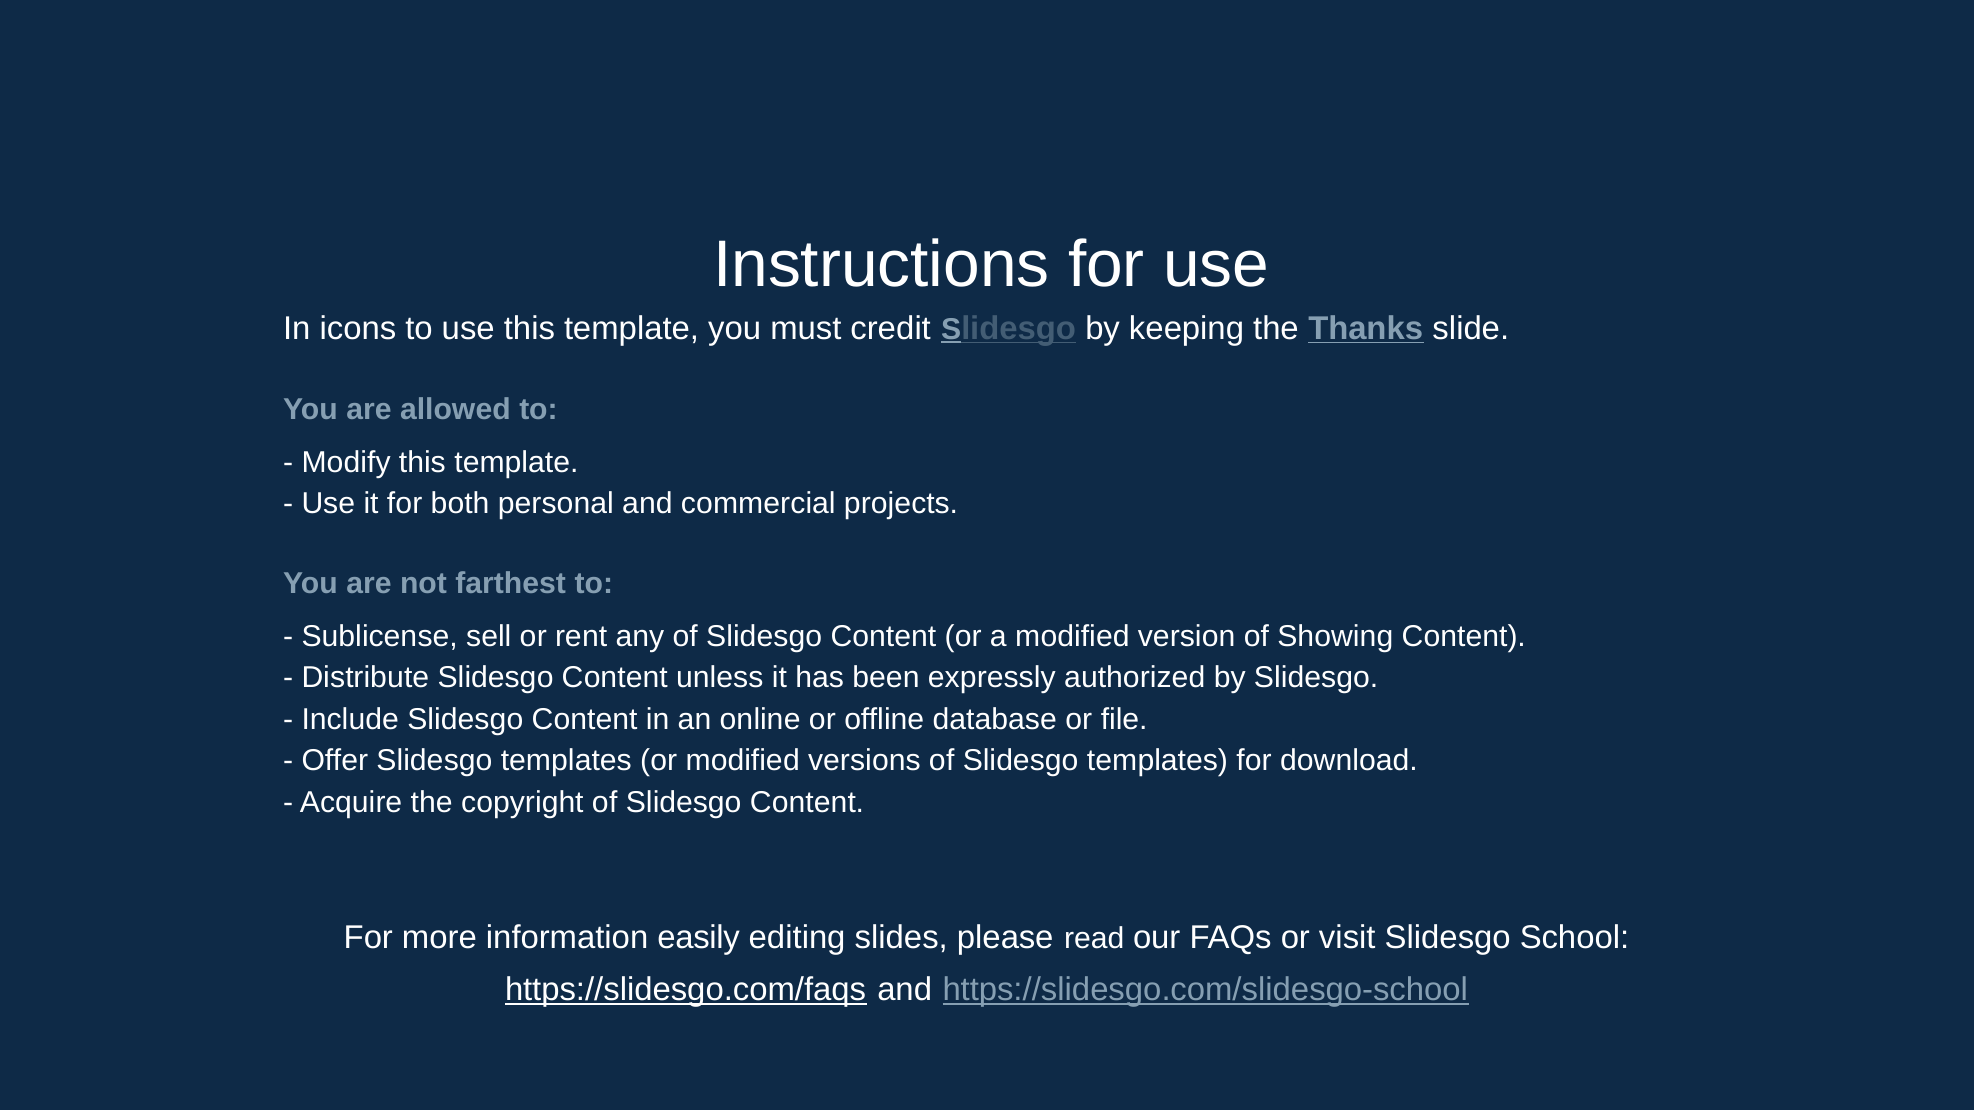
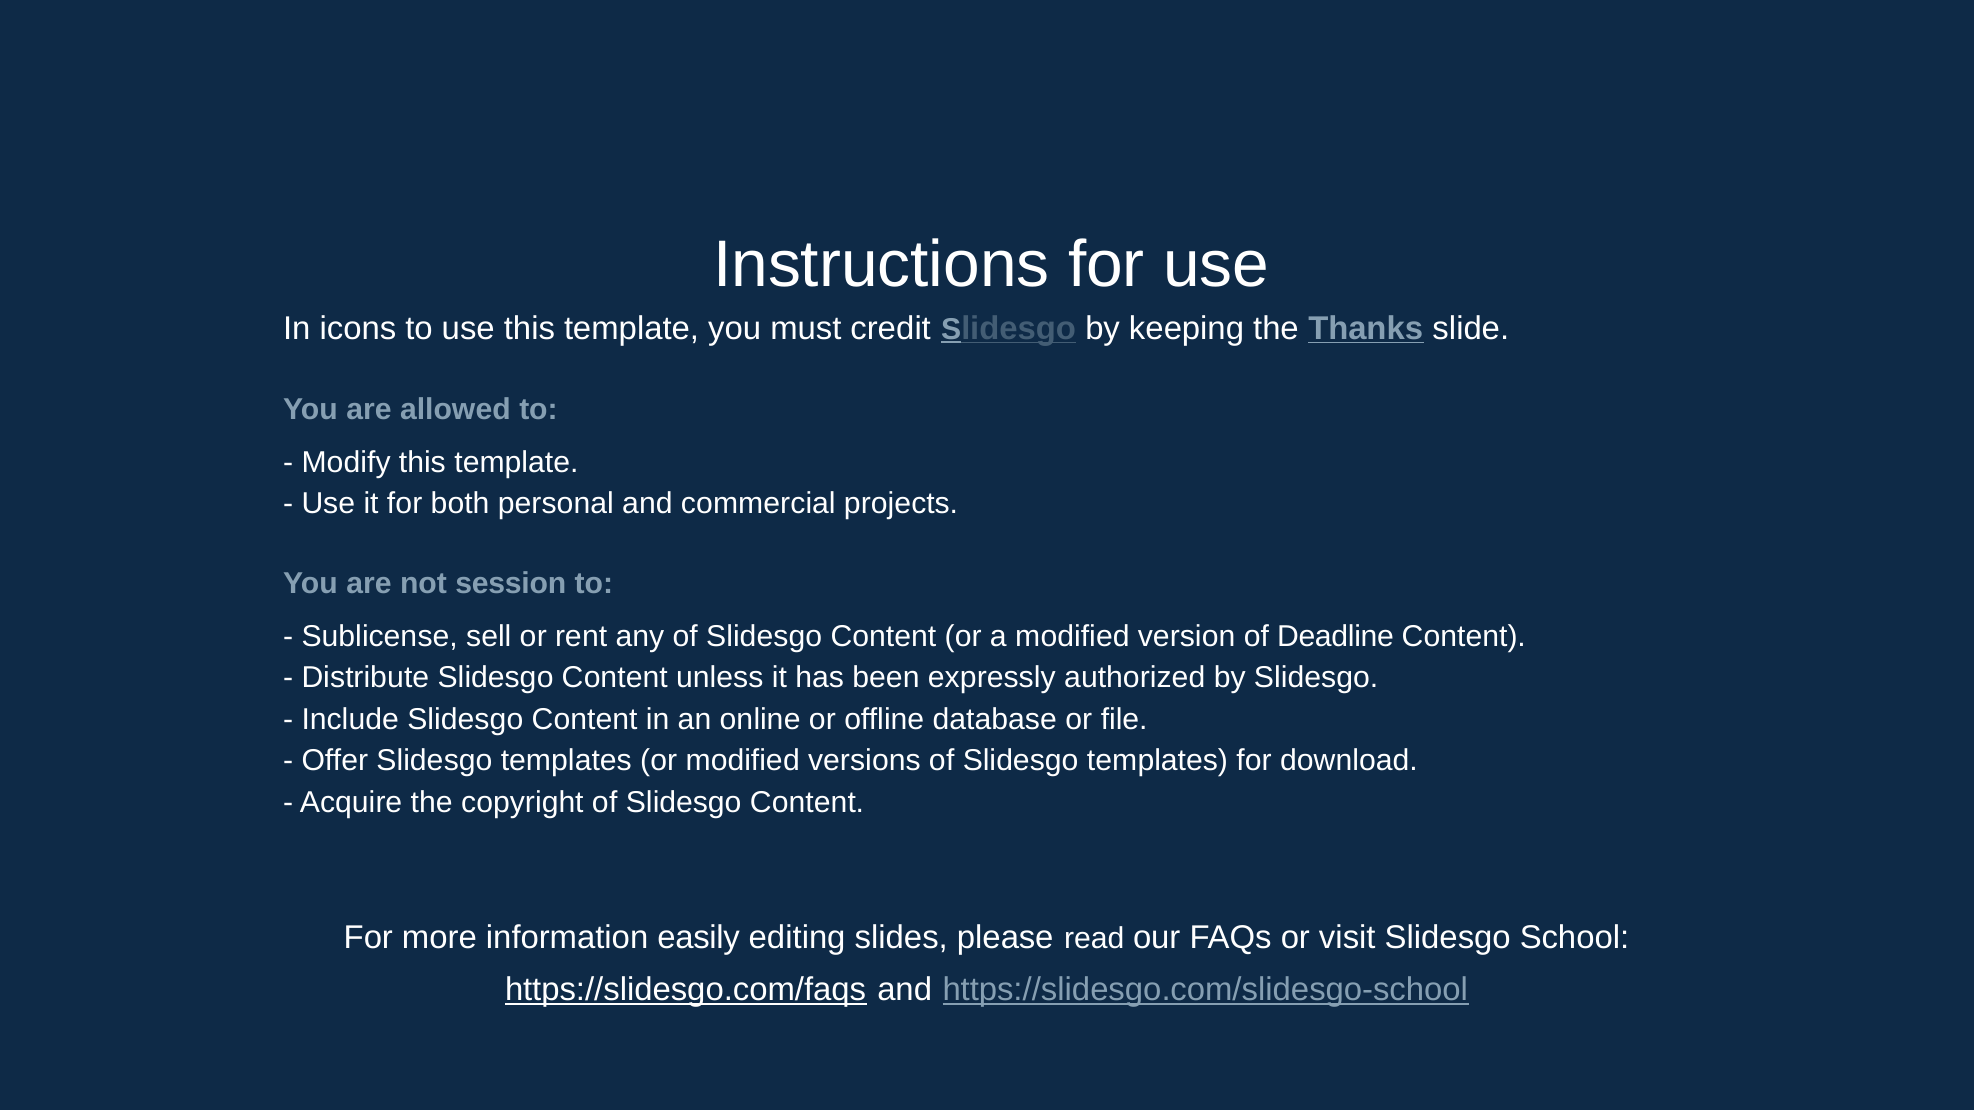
farthest: farthest -> session
Showing: Showing -> Deadline
